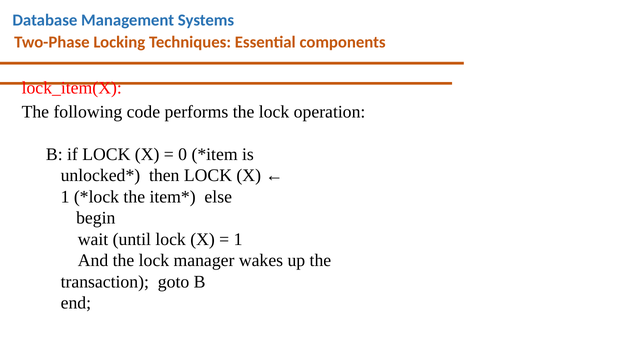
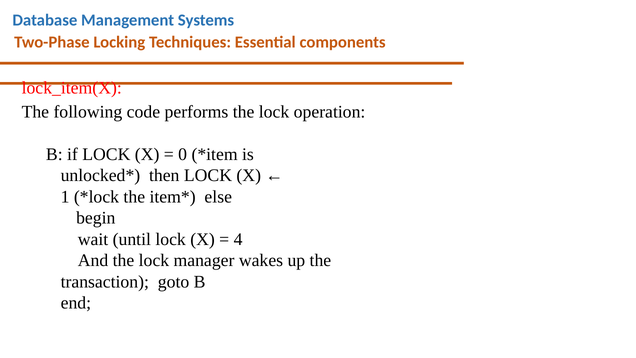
1 at (238, 239): 1 -> 4
